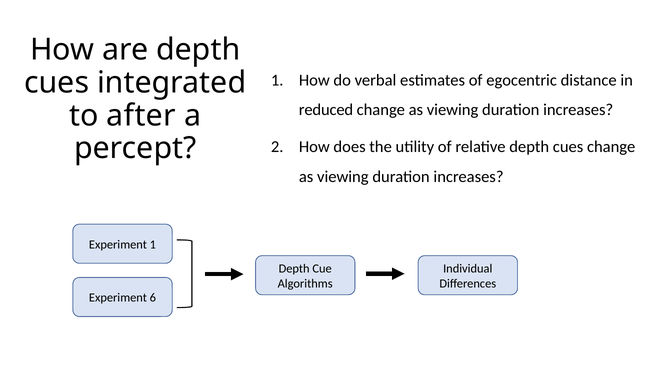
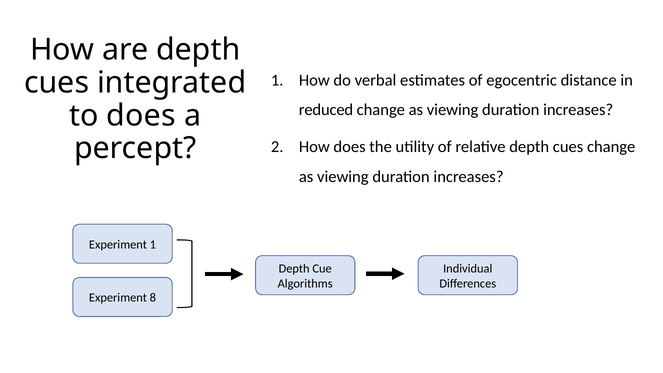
to after: after -> does
6: 6 -> 8
